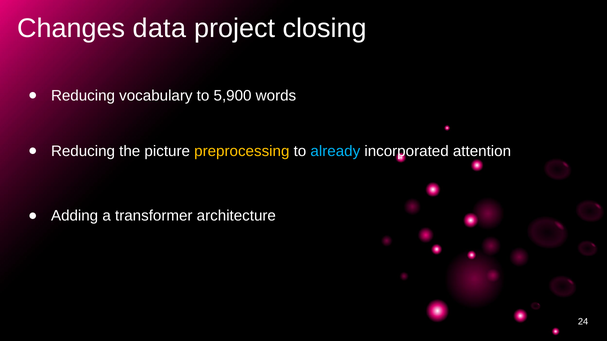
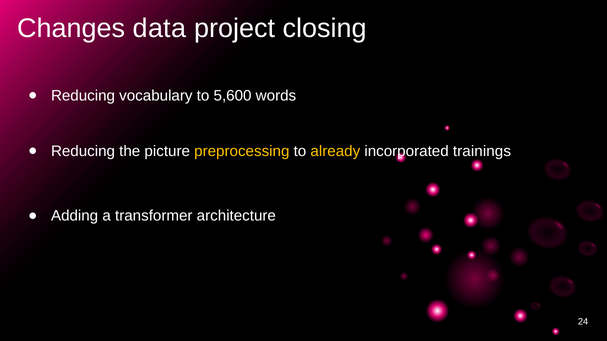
5,900: 5,900 -> 5,600
already colour: light blue -> yellow
attention: attention -> trainings
